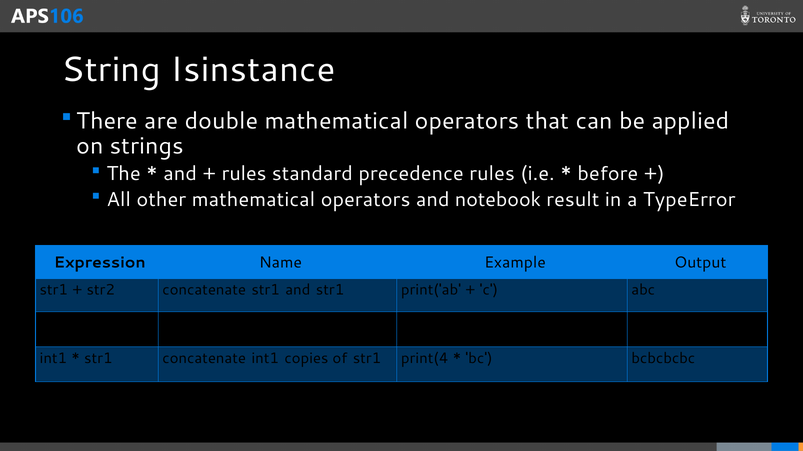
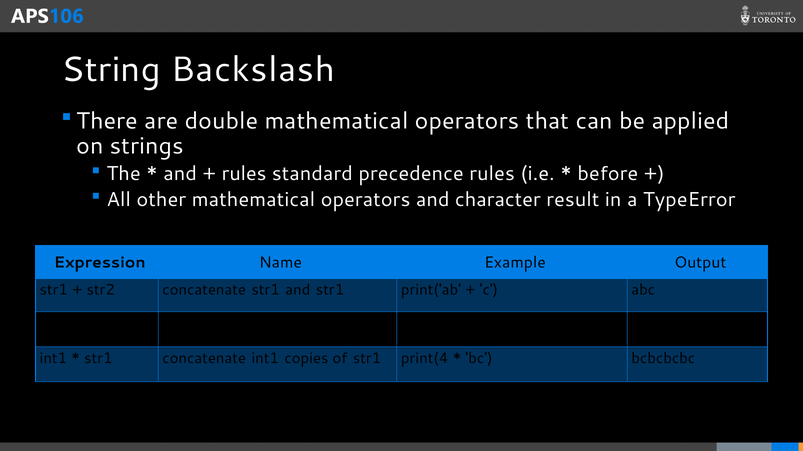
Isinstance: Isinstance -> Backslash
notebook: notebook -> character
